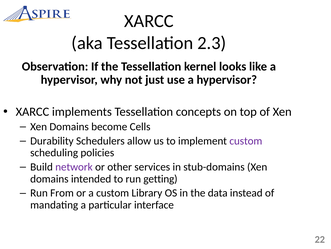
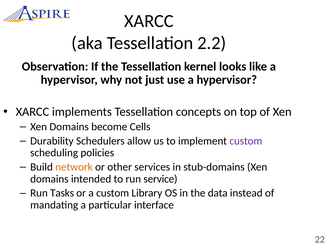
2.3: 2.3 -> 2.2
network colour: purple -> orange
getting: getting -> service
From: From -> Tasks
